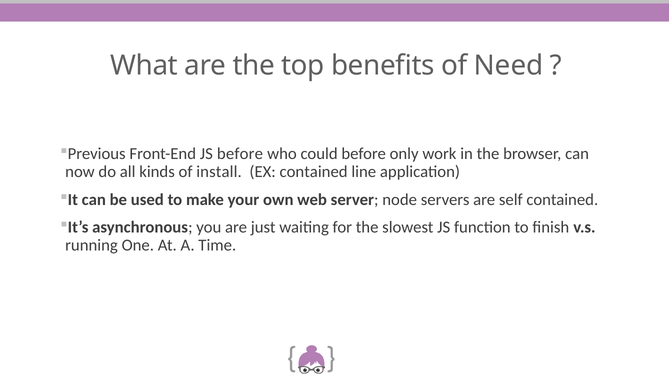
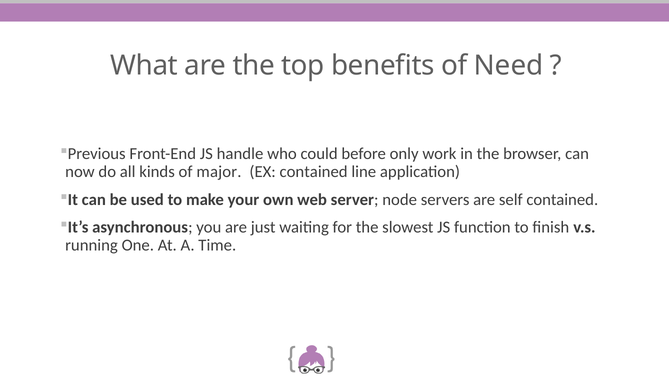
JS before: before -> handle
install: install -> major
